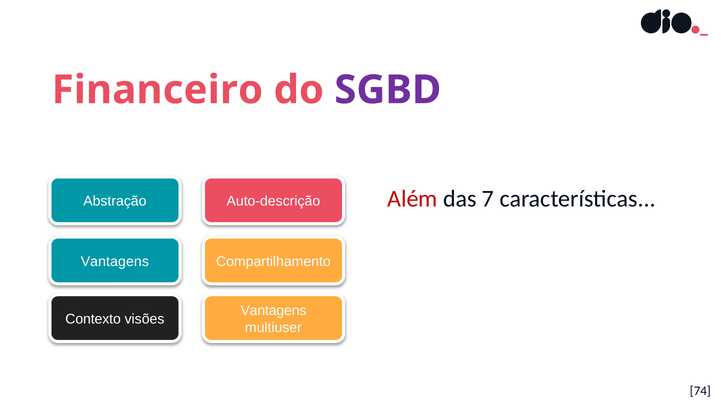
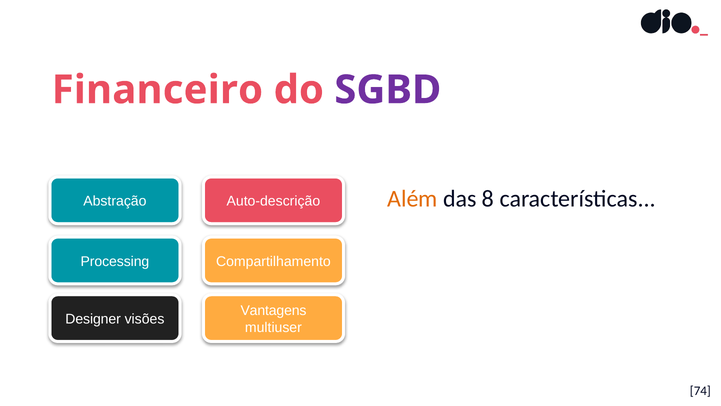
Além colour: red -> orange
7: 7 -> 8
Vantagens at (115, 261): Vantagens -> Processing
Contexto: Contexto -> Designer
